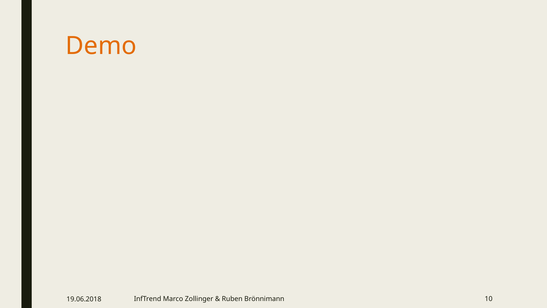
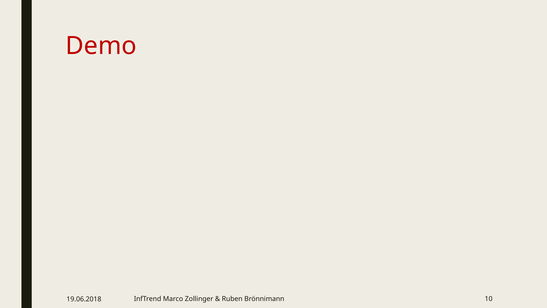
Demo colour: orange -> red
